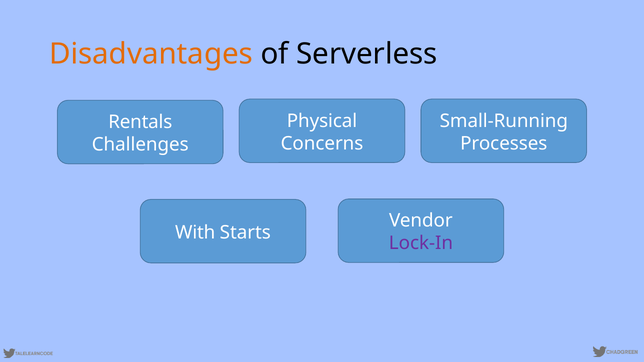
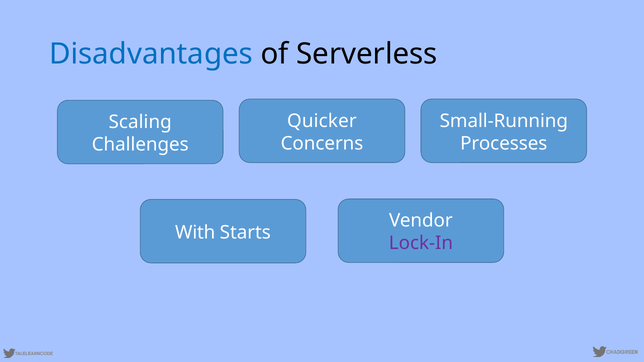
Disadvantages colour: orange -> blue
Physical: Physical -> Quicker
Rentals: Rentals -> Scaling
